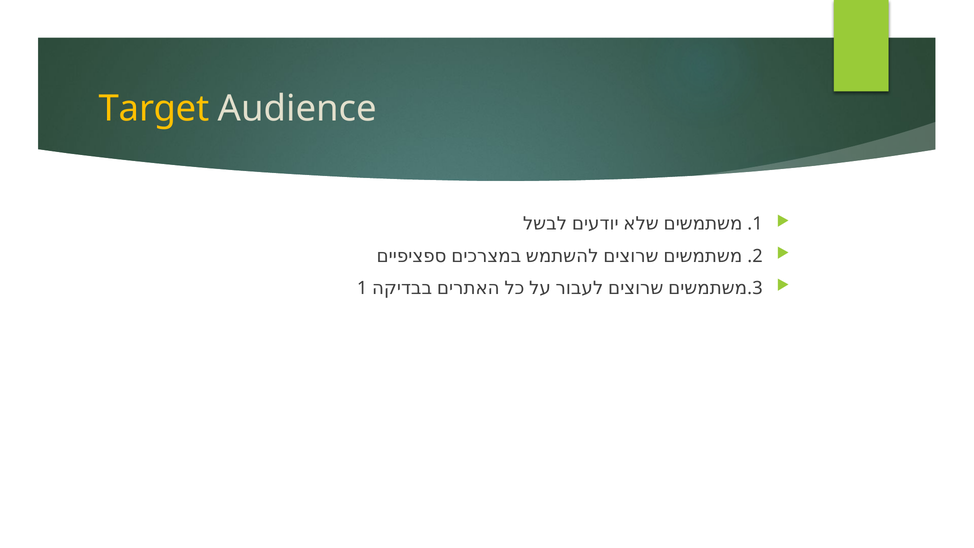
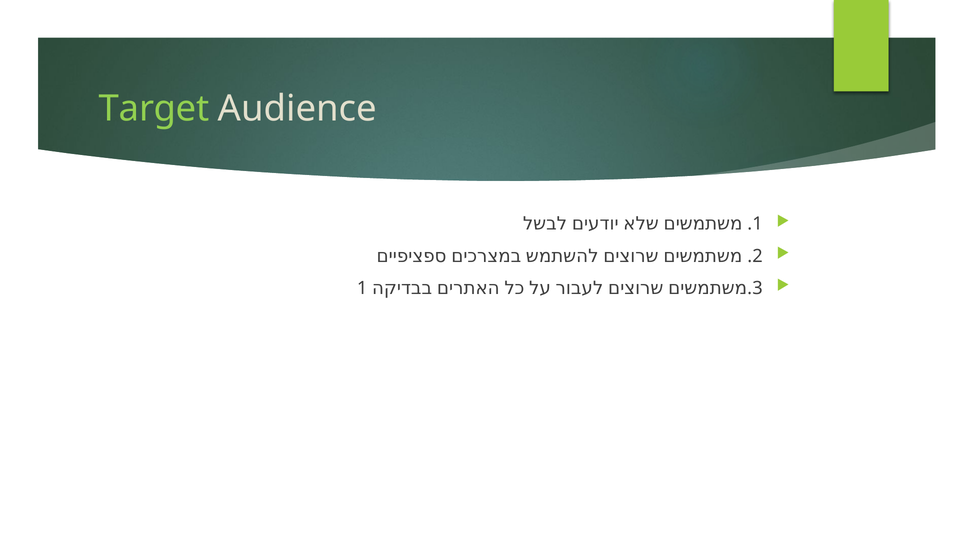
Target colour: yellow -> light green
